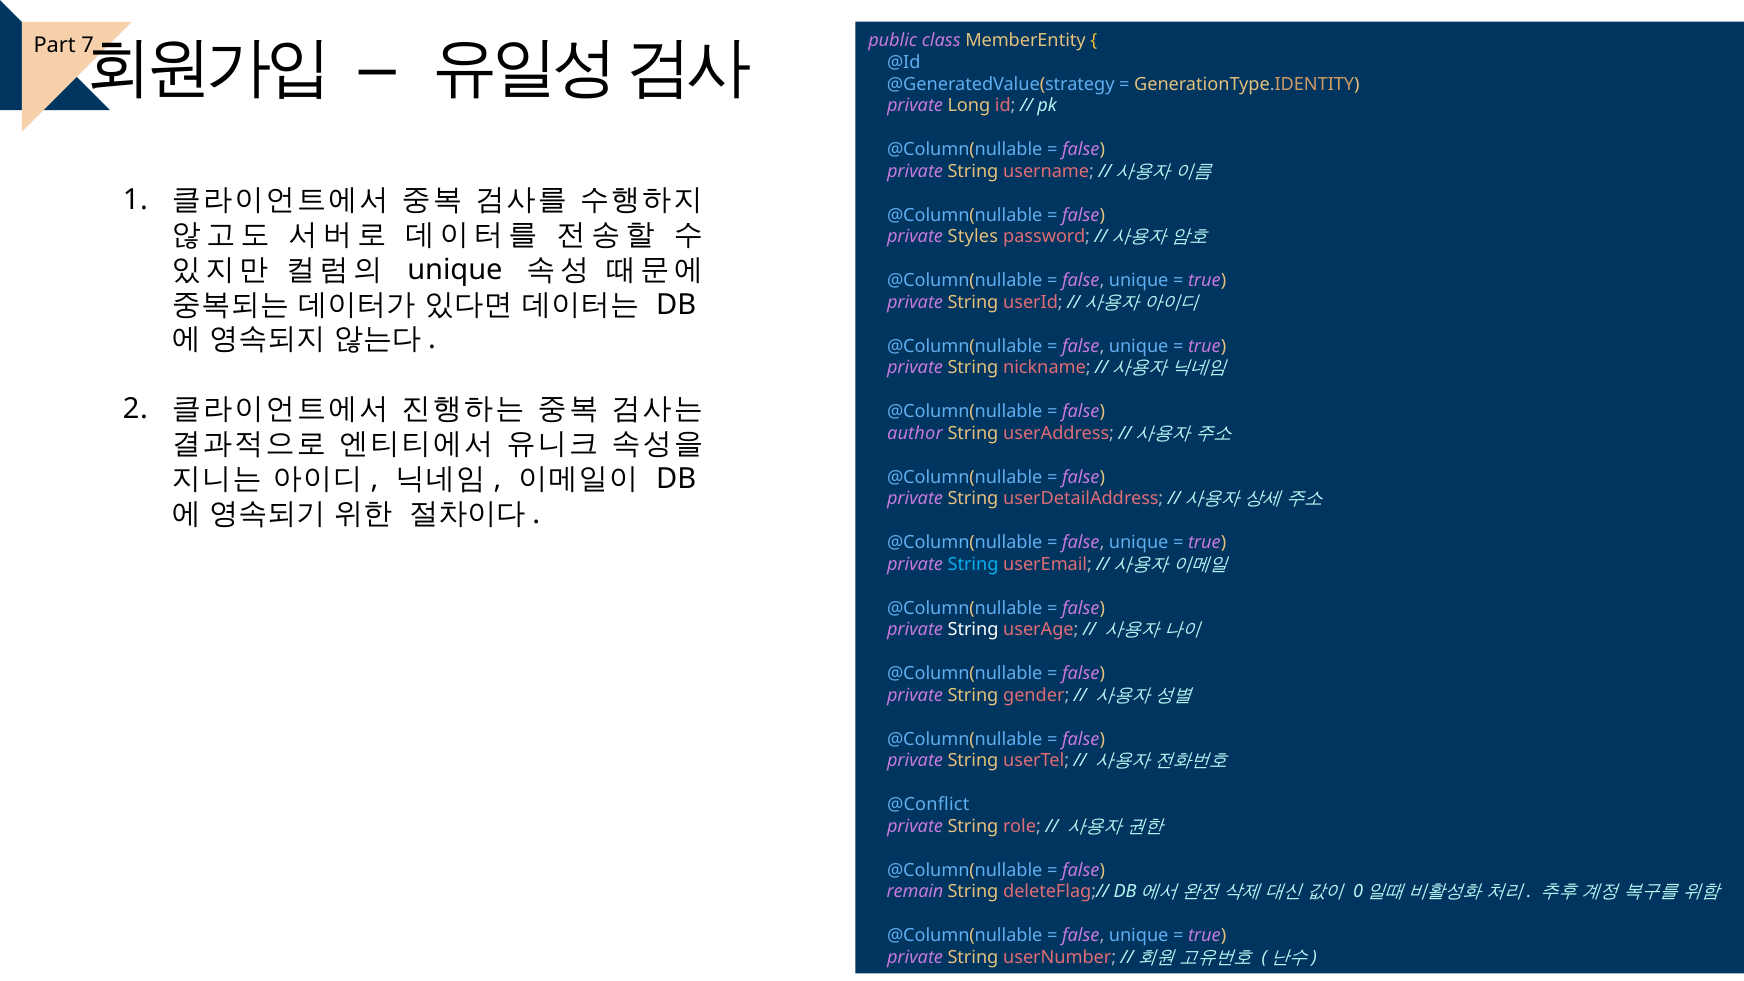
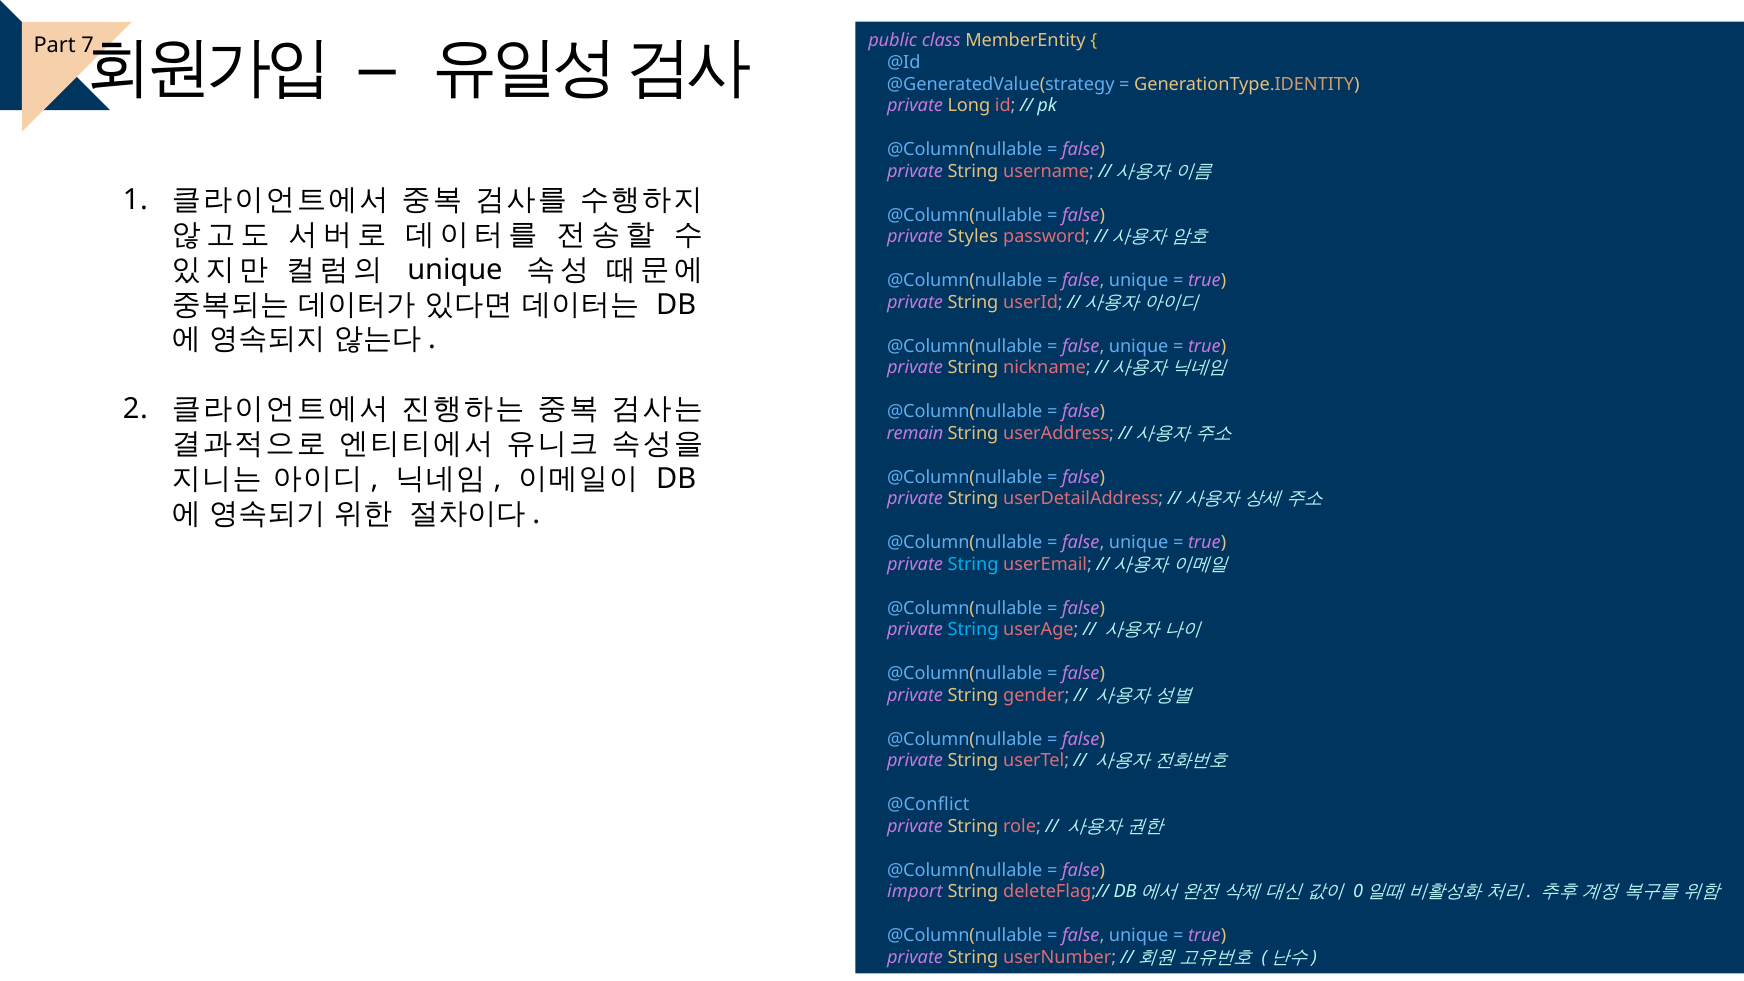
author: author -> remain
String at (973, 630) colour: white -> light blue
remain: remain -> import
